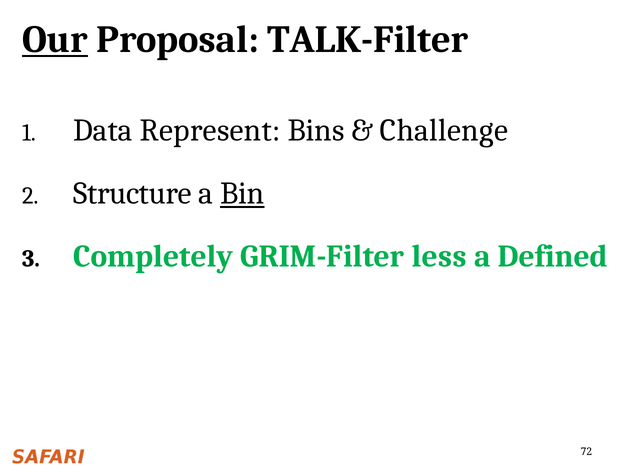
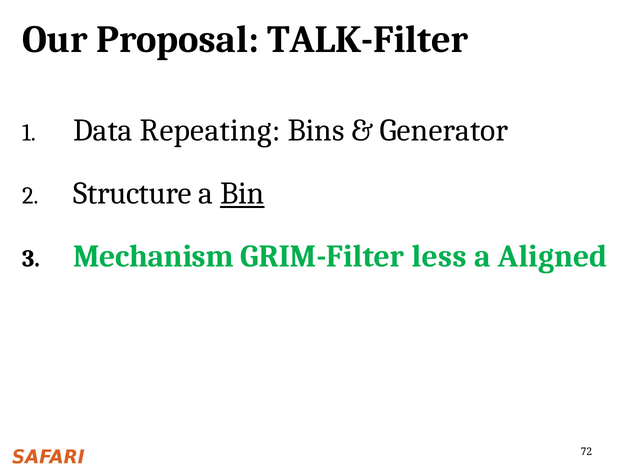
Our underline: present -> none
Represent: Represent -> Repeating
Challenge: Challenge -> Generator
Completely: Completely -> Mechanism
Defined: Defined -> Aligned
